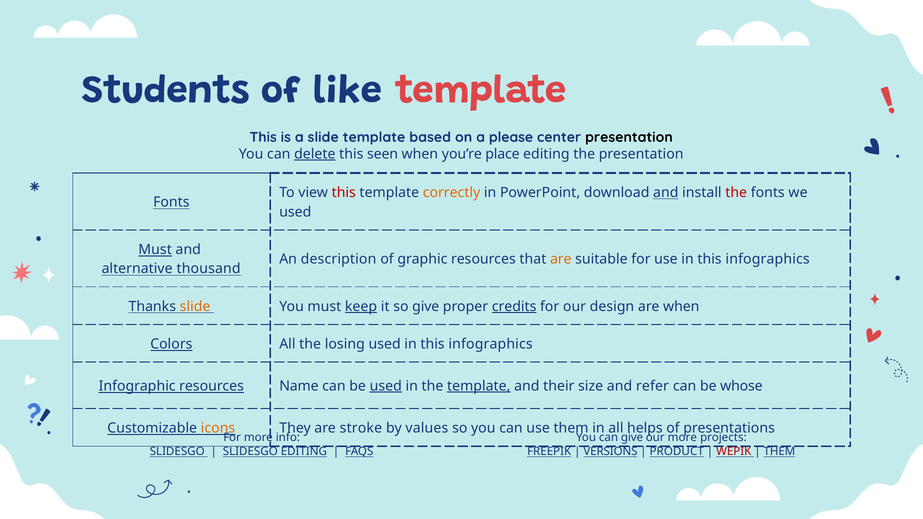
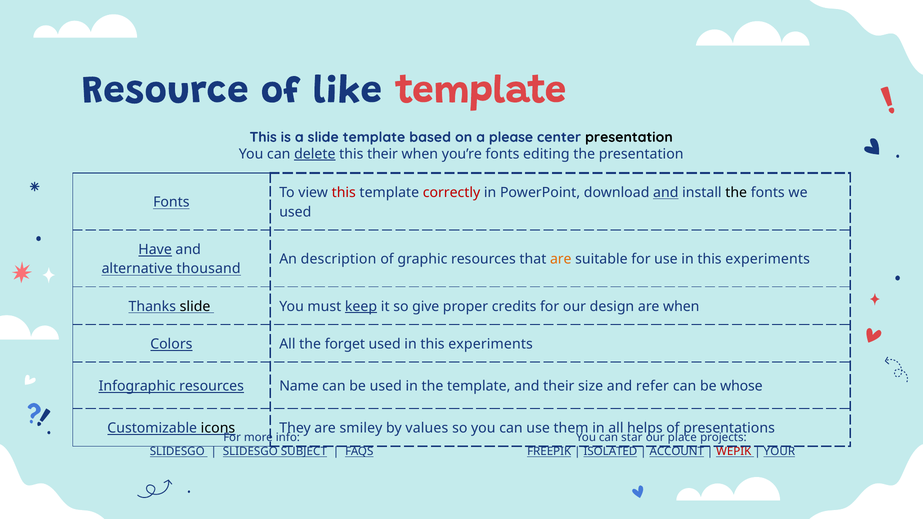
Students: Students -> Resource
this seen: seen -> their
you’re place: place -> fonts
correctly colour: orange -> red
the at (736, 193) colour: red -> black
Must at (155, 250): Must -> Have
use in this infographics: infographics -> experiments
slide at (195, 306) colour: orange -> black
credits underline: present -> none
losing: losing -> forget
used in this infographics: infographics -> experiments
used at (386, 386) underline: present -> none
template at (479, 386) underline: present -> none
icons colour: orange -> black
stroke: stroke -> smiley
can give: give -> star
our more: more -> place
SLIDESGO EDITING: EDITING -> SUBJECT
VERSIONS: VERSIONS -> ISOLATED
PRODUCT: PRODUCT -> ACCOUNT
THEM at (779, 452): THEM -> YOUR
